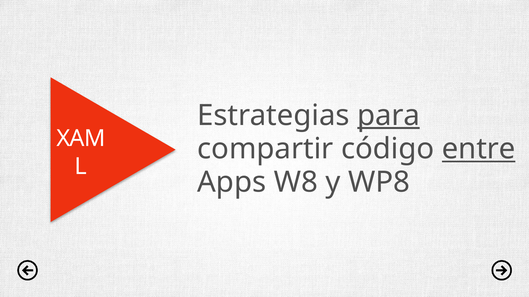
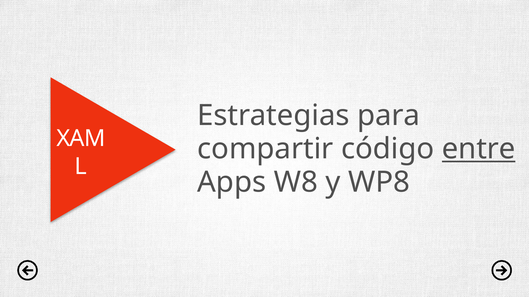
para underline: present -> none
